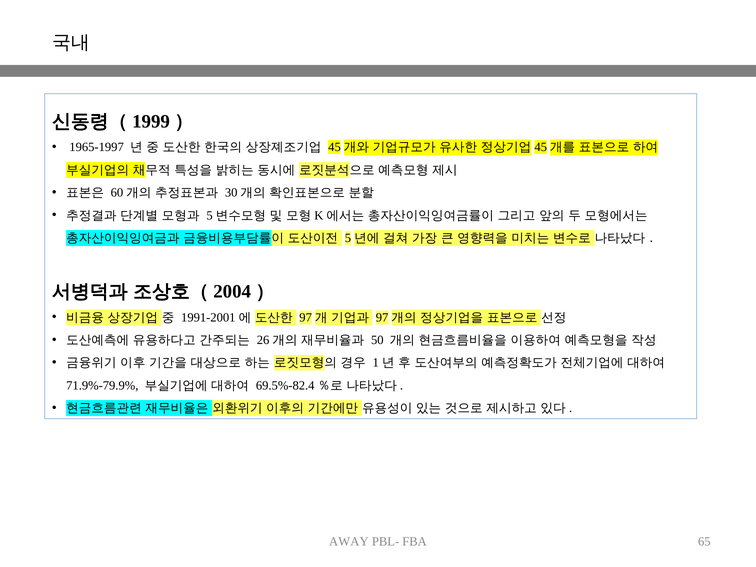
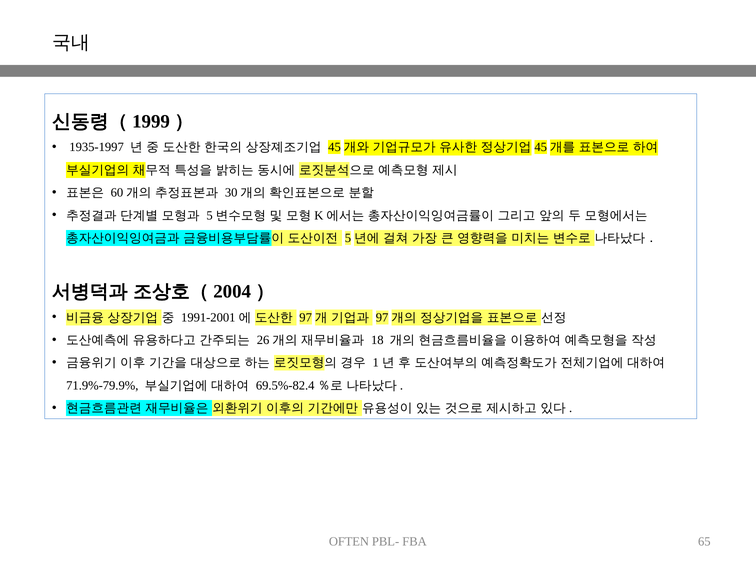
1965-1997: 1965-1997 -> 1935-1997
50: 50 -> 18
AWAY: AWAY -> OFTEN
